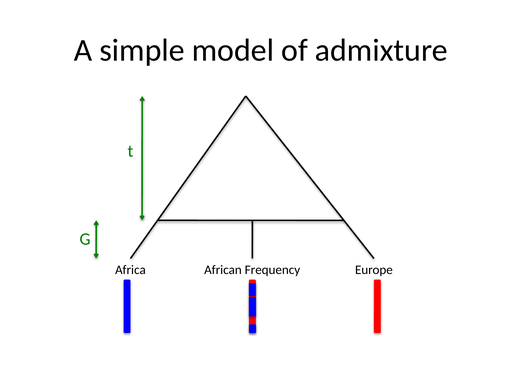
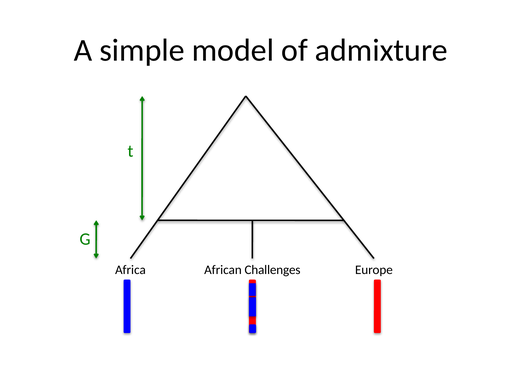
Frequency: Frequency -> Challenges
